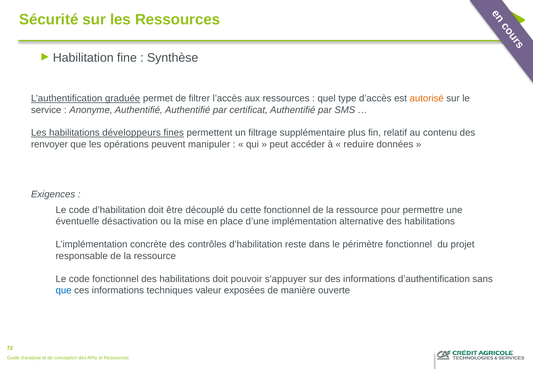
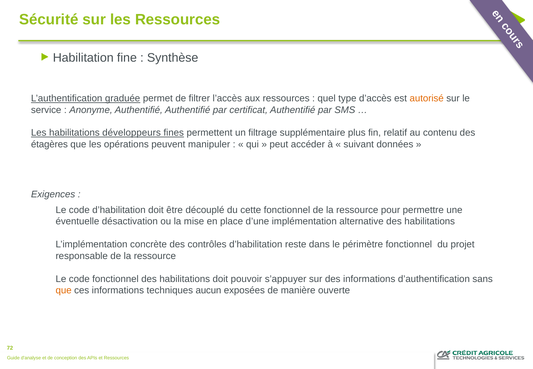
renvoyer: renvoyer -> étagères
reduire: reduire -> suivant
que at (64, 290) colour: blue -> orange
valeur: valeur -> aucun
